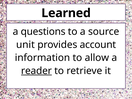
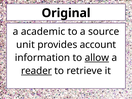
Learned: Learned -> Original
questions: questions -> academic
allow underline: none -> present
